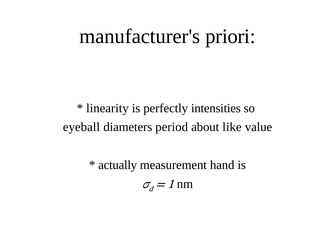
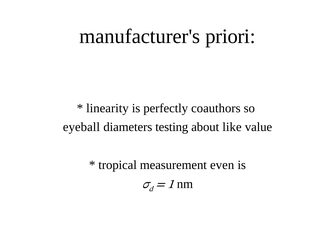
intensities: intensities -> coauthors
period: period -> testing
actually: actually -> tropical
hand: hand -> even
